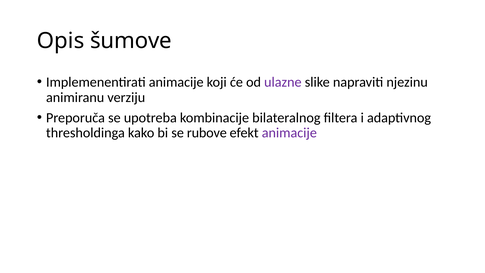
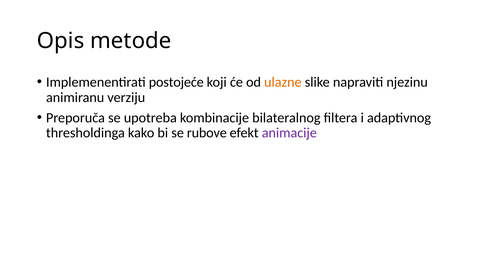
šumove: šumove -> metode
Implemenentirati animacije: animacije -> postojeće
ulazne colour: purple -> orange
